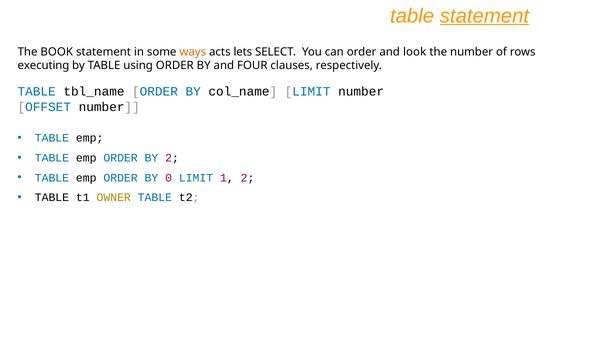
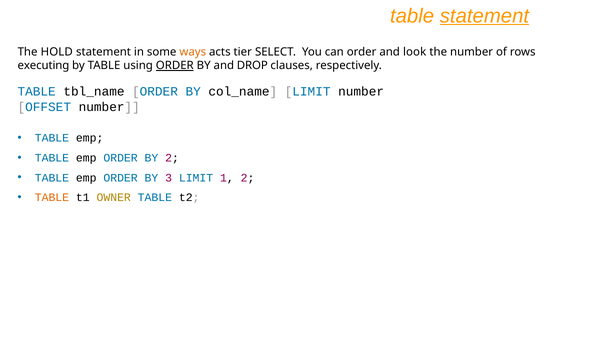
BOOK: BOOK -> HOLD
lets: lets -> tier
ORDER at (175, 66) underline: none -> present
FOUR: FOUR -> DROP
0: 0 -> 3
TABLE at (52, 198) colour: black -> orange
